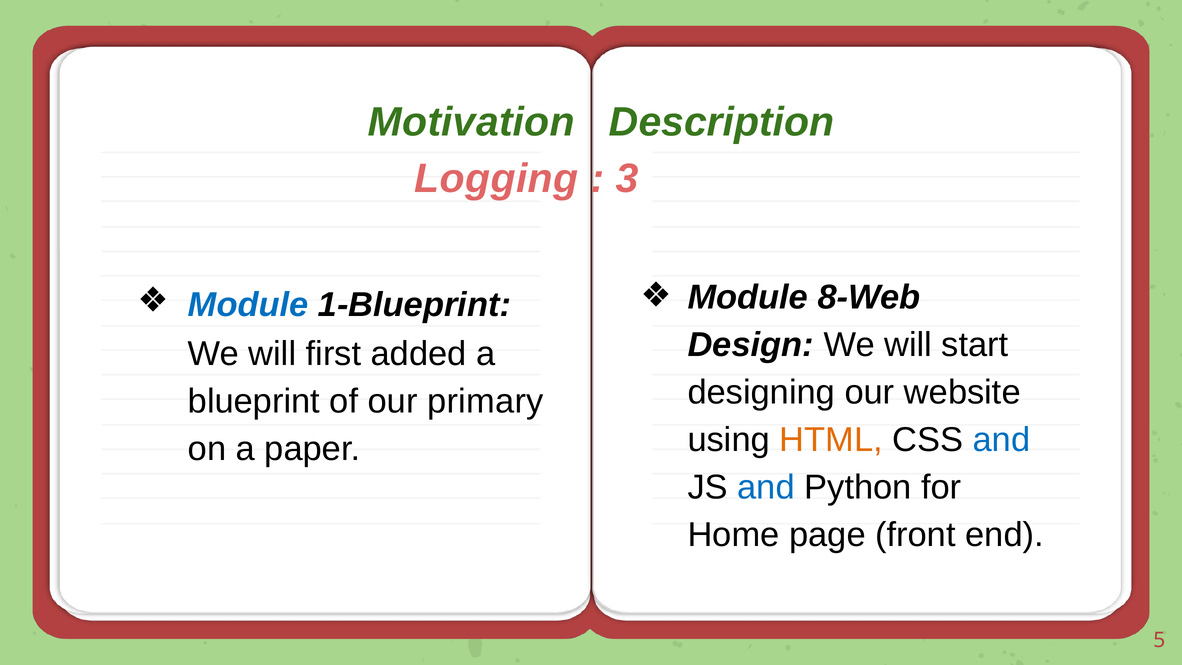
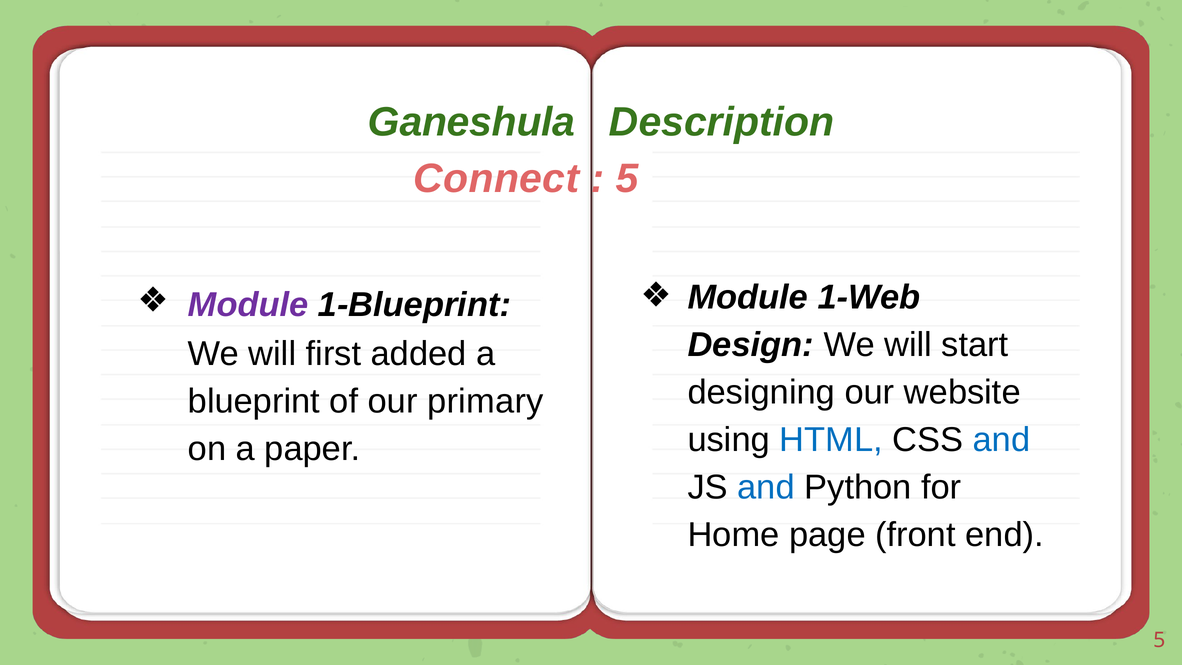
Motivation: Motivation -> Ganeshula
Logging: Logging -> Connect
3 at (627, 179): 3 -> 5
8-Web: 8-Web -> 1-Web
Module at (248, 305) colour: blue -> purple
HTML colour: orange -> blue
